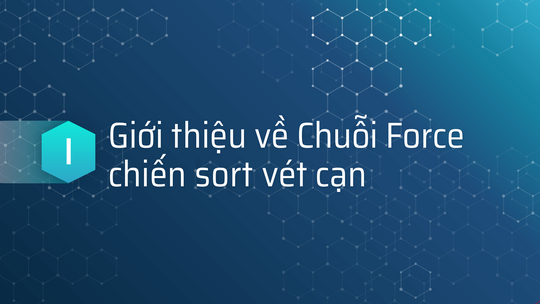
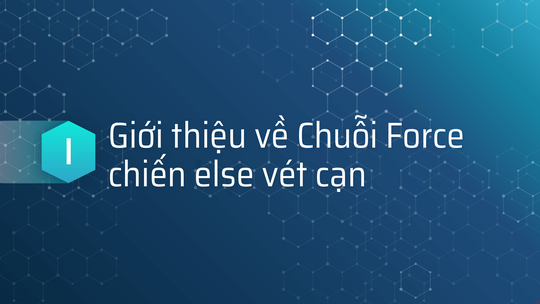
sort: sort -> else
